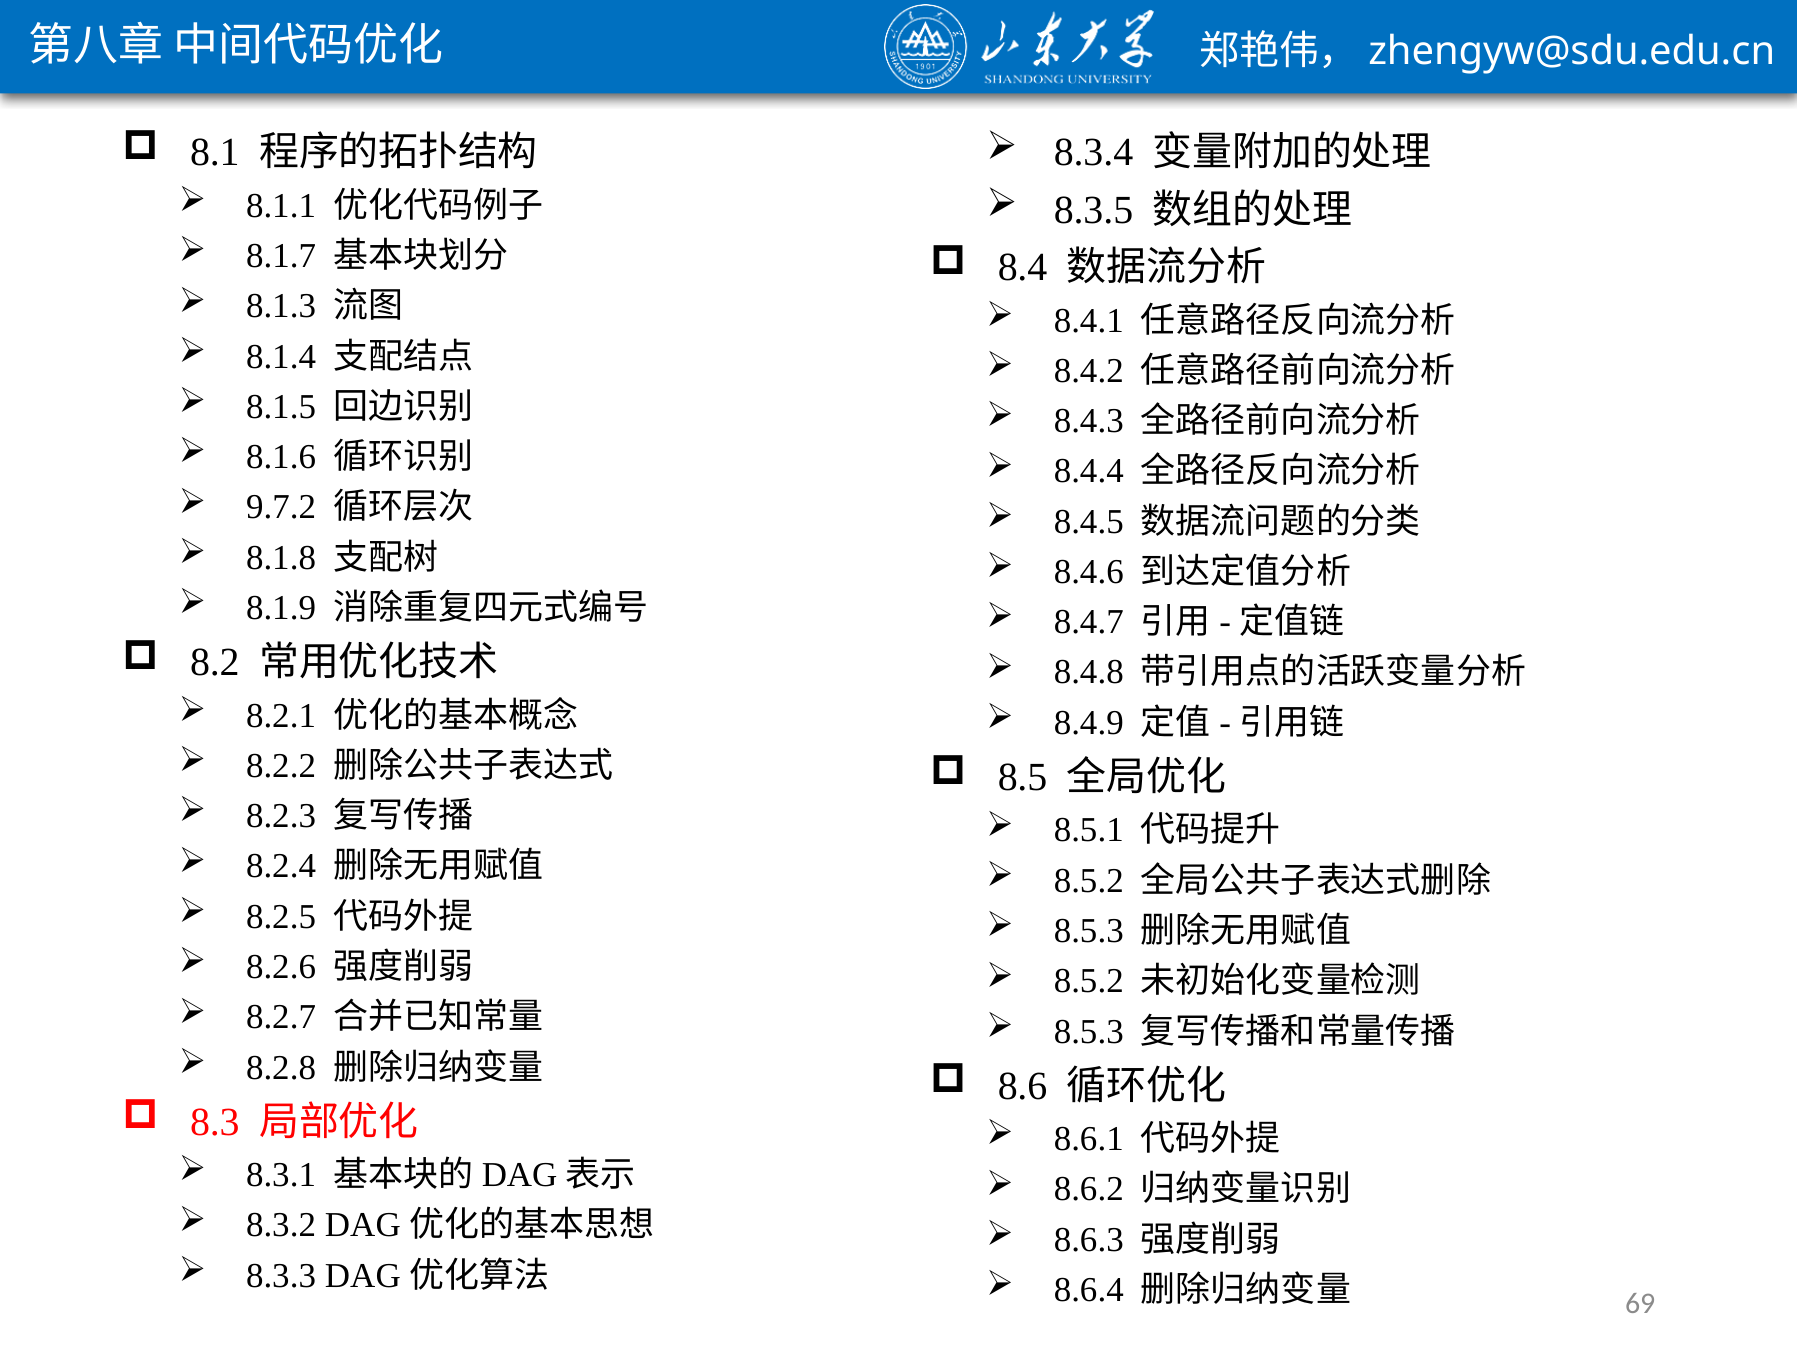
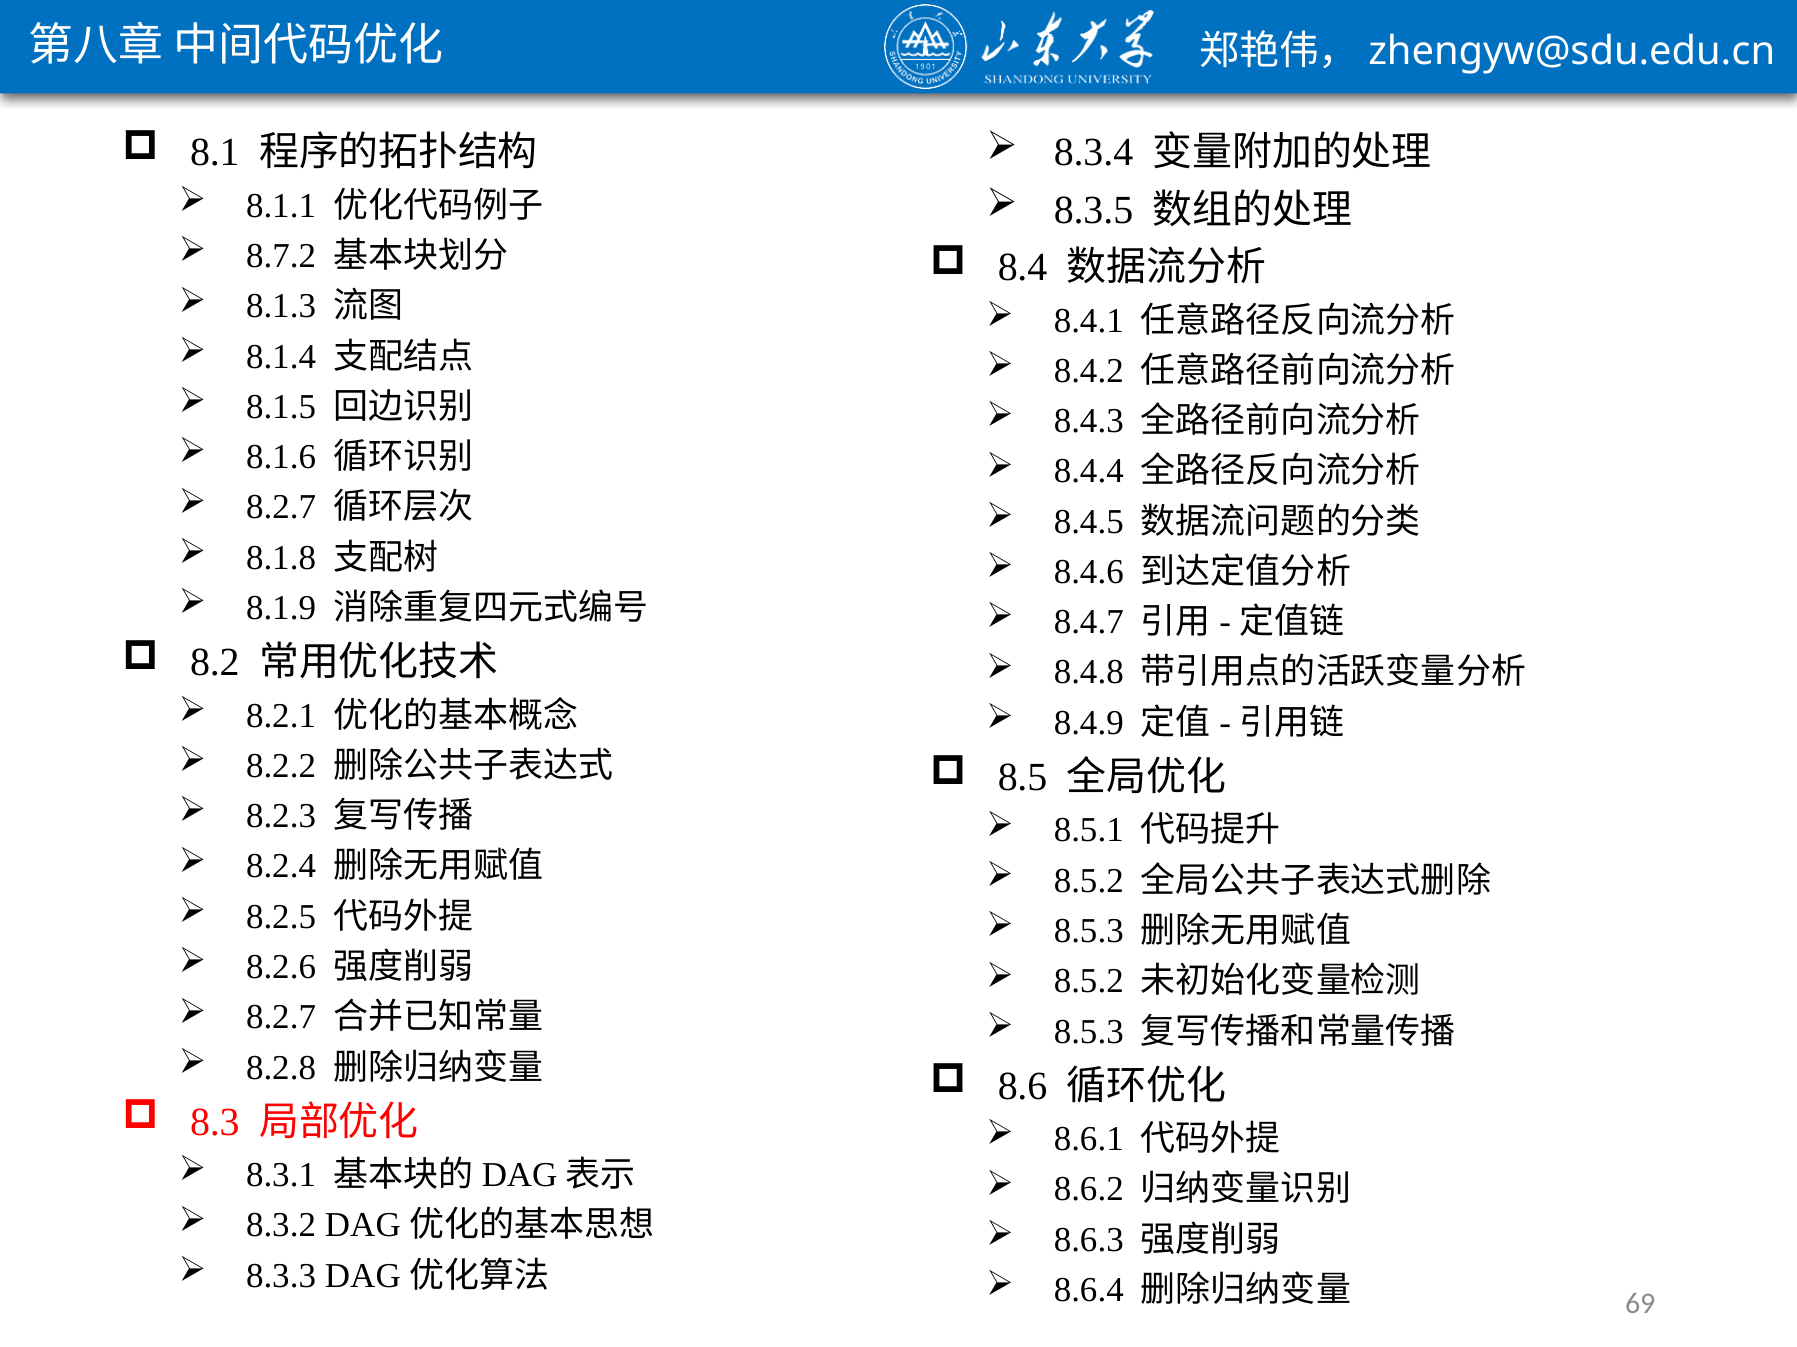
8.1.7: 8.1.7 -> 8.7.2
9.7.2 at (281, 508): 9.7.2 -> 8.2.7
